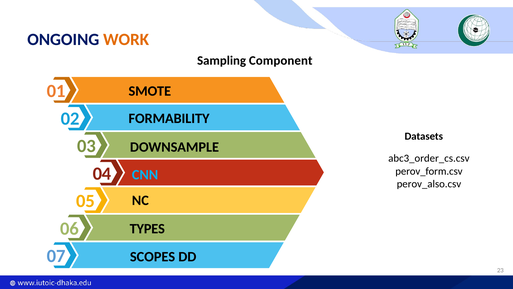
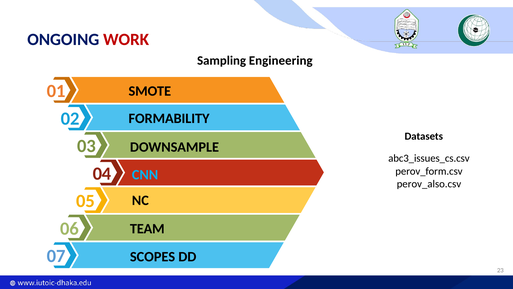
WORK colour: orange -> red
Component: Component -> Engineering
abc3_order_cs.csv: abc3_order_cs.csv -> abc3_issues_cs.csv
TYPES: TYPES -> TEAM
